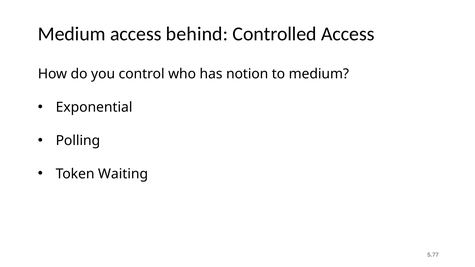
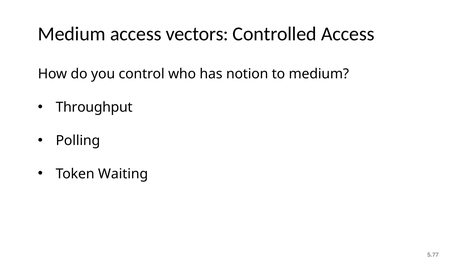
behind: behind -> vectors
Exponential: Exponential -> Throughput
